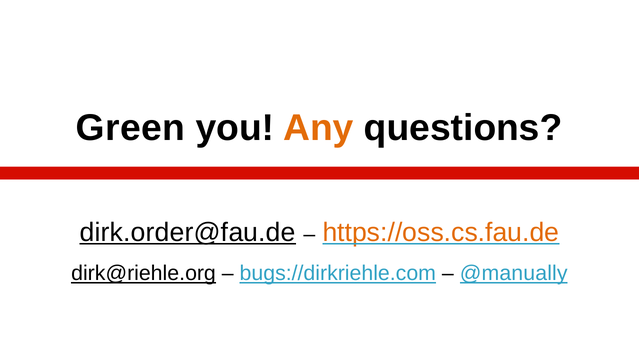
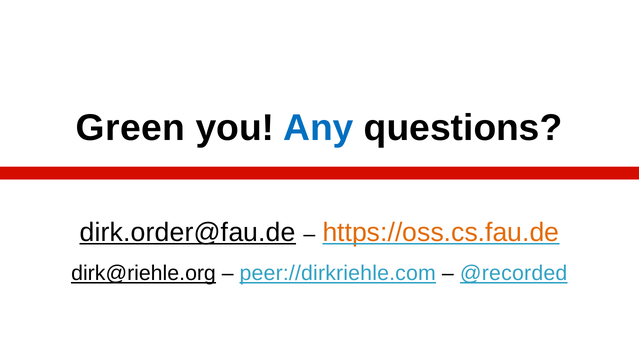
Any colour: orange -> blue
bugs://dirkriehle.com: bugs://dirkriehle.com -> peer://dirkriehle.com
@manually: @manually -> @recorded
